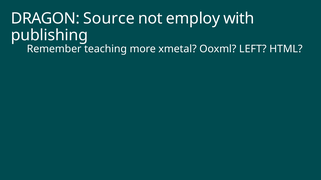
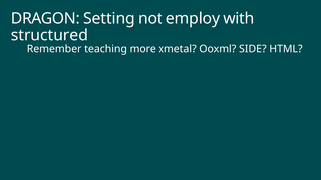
Source: Source -> Setting
publishing: publishing -> structured
LEFT: LEFT -> SIDE
